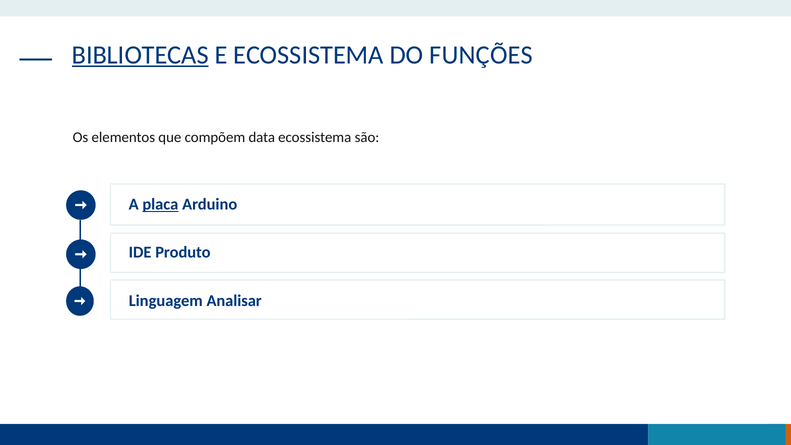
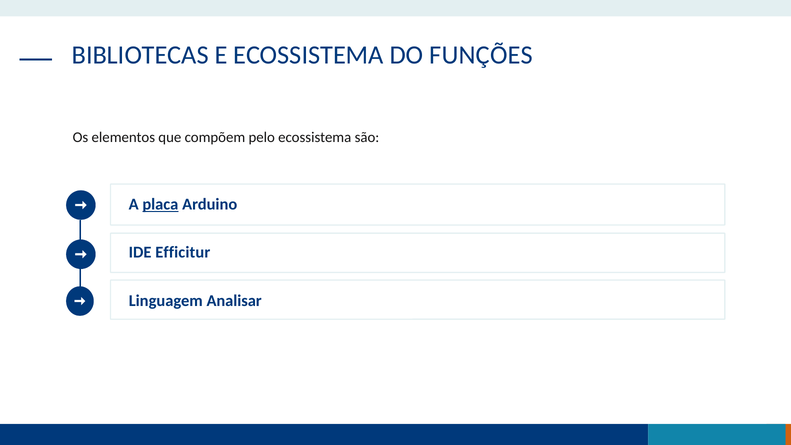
BIBLIOTECAS underline: present -> none
data: data -> pelo
Produto: Produto -> Efficitur
